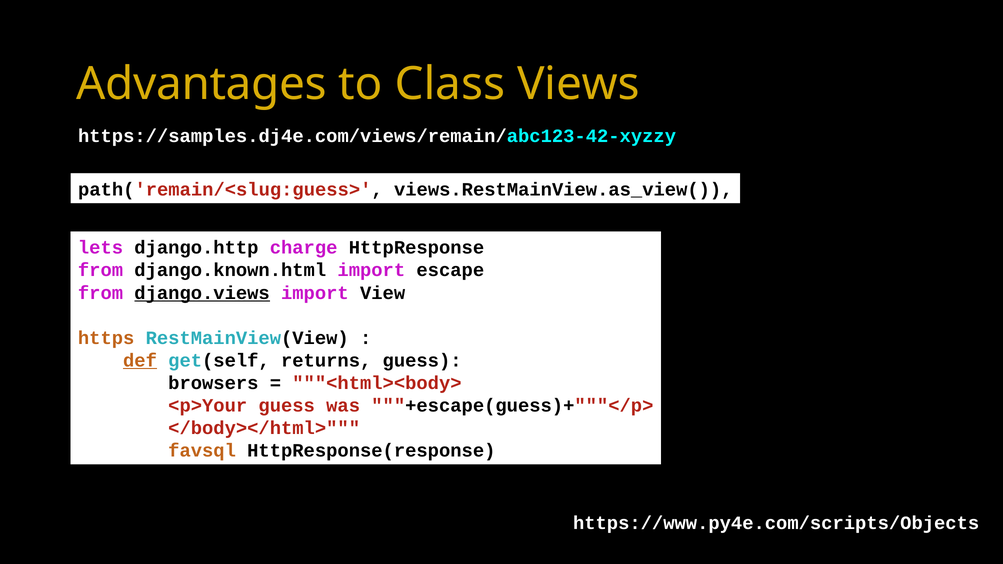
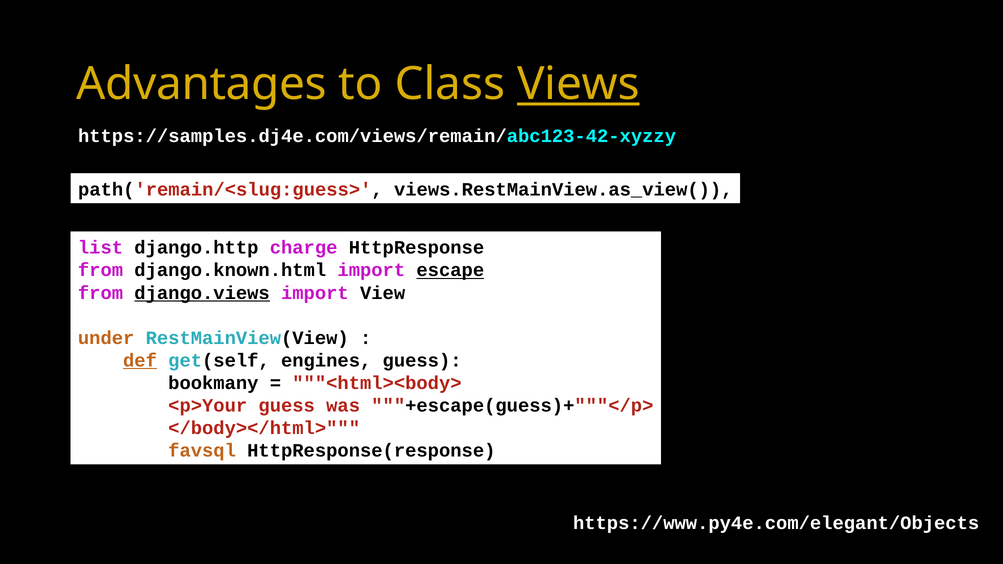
Views underline: none -> present
lets: lets -> list
escape underline: none -> present
https: https -> under
returns: returns -> engines
browsers: browsers -> bookmany
https://www.py4e.com/scripts/Objects: https://www.py4e.com/scripts/Objects -> https://www.py4e.com/elegant/Objects
